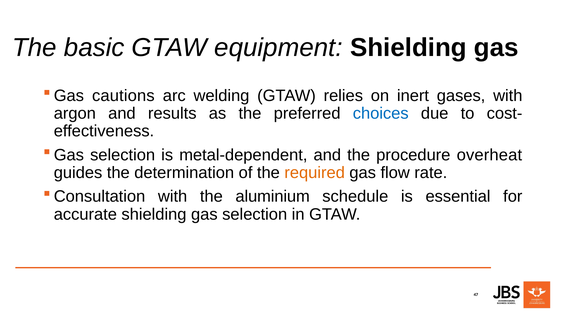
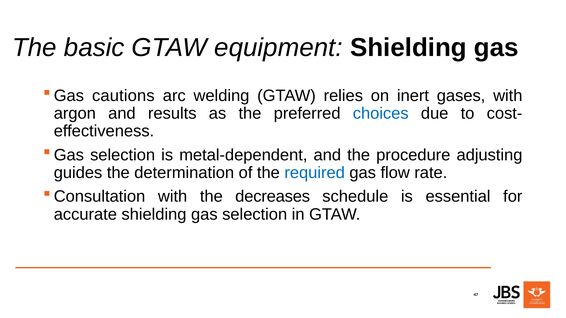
overheat: overheat -> adjusting
required colour: orange -> blue
aluminium: aluminium -> decreases
